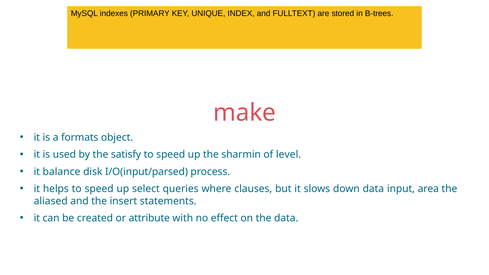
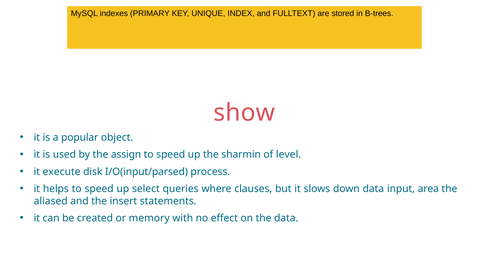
make: make -> show
formats: formats -> popular
satisfy: satisfy -> assign
balance: balance -> execute
attribute: attribute -> memory
